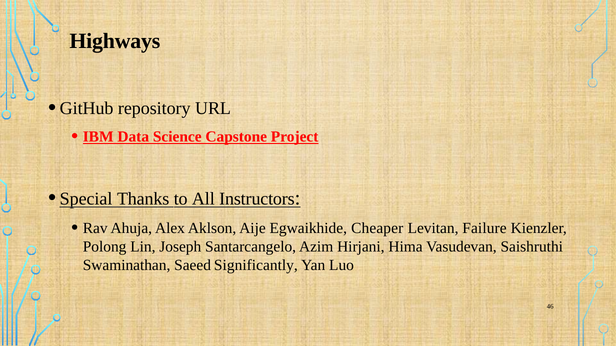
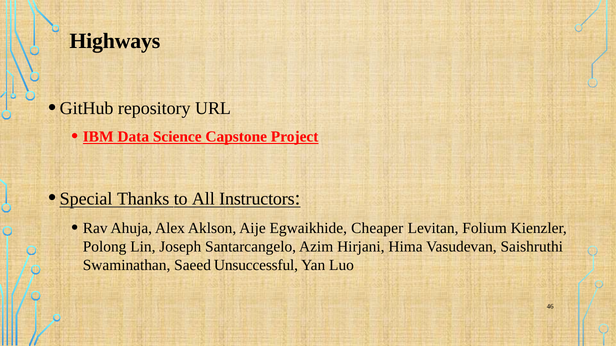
Failure: Failure -> Folium
Significantly: Significantly -> Unsuccessful
